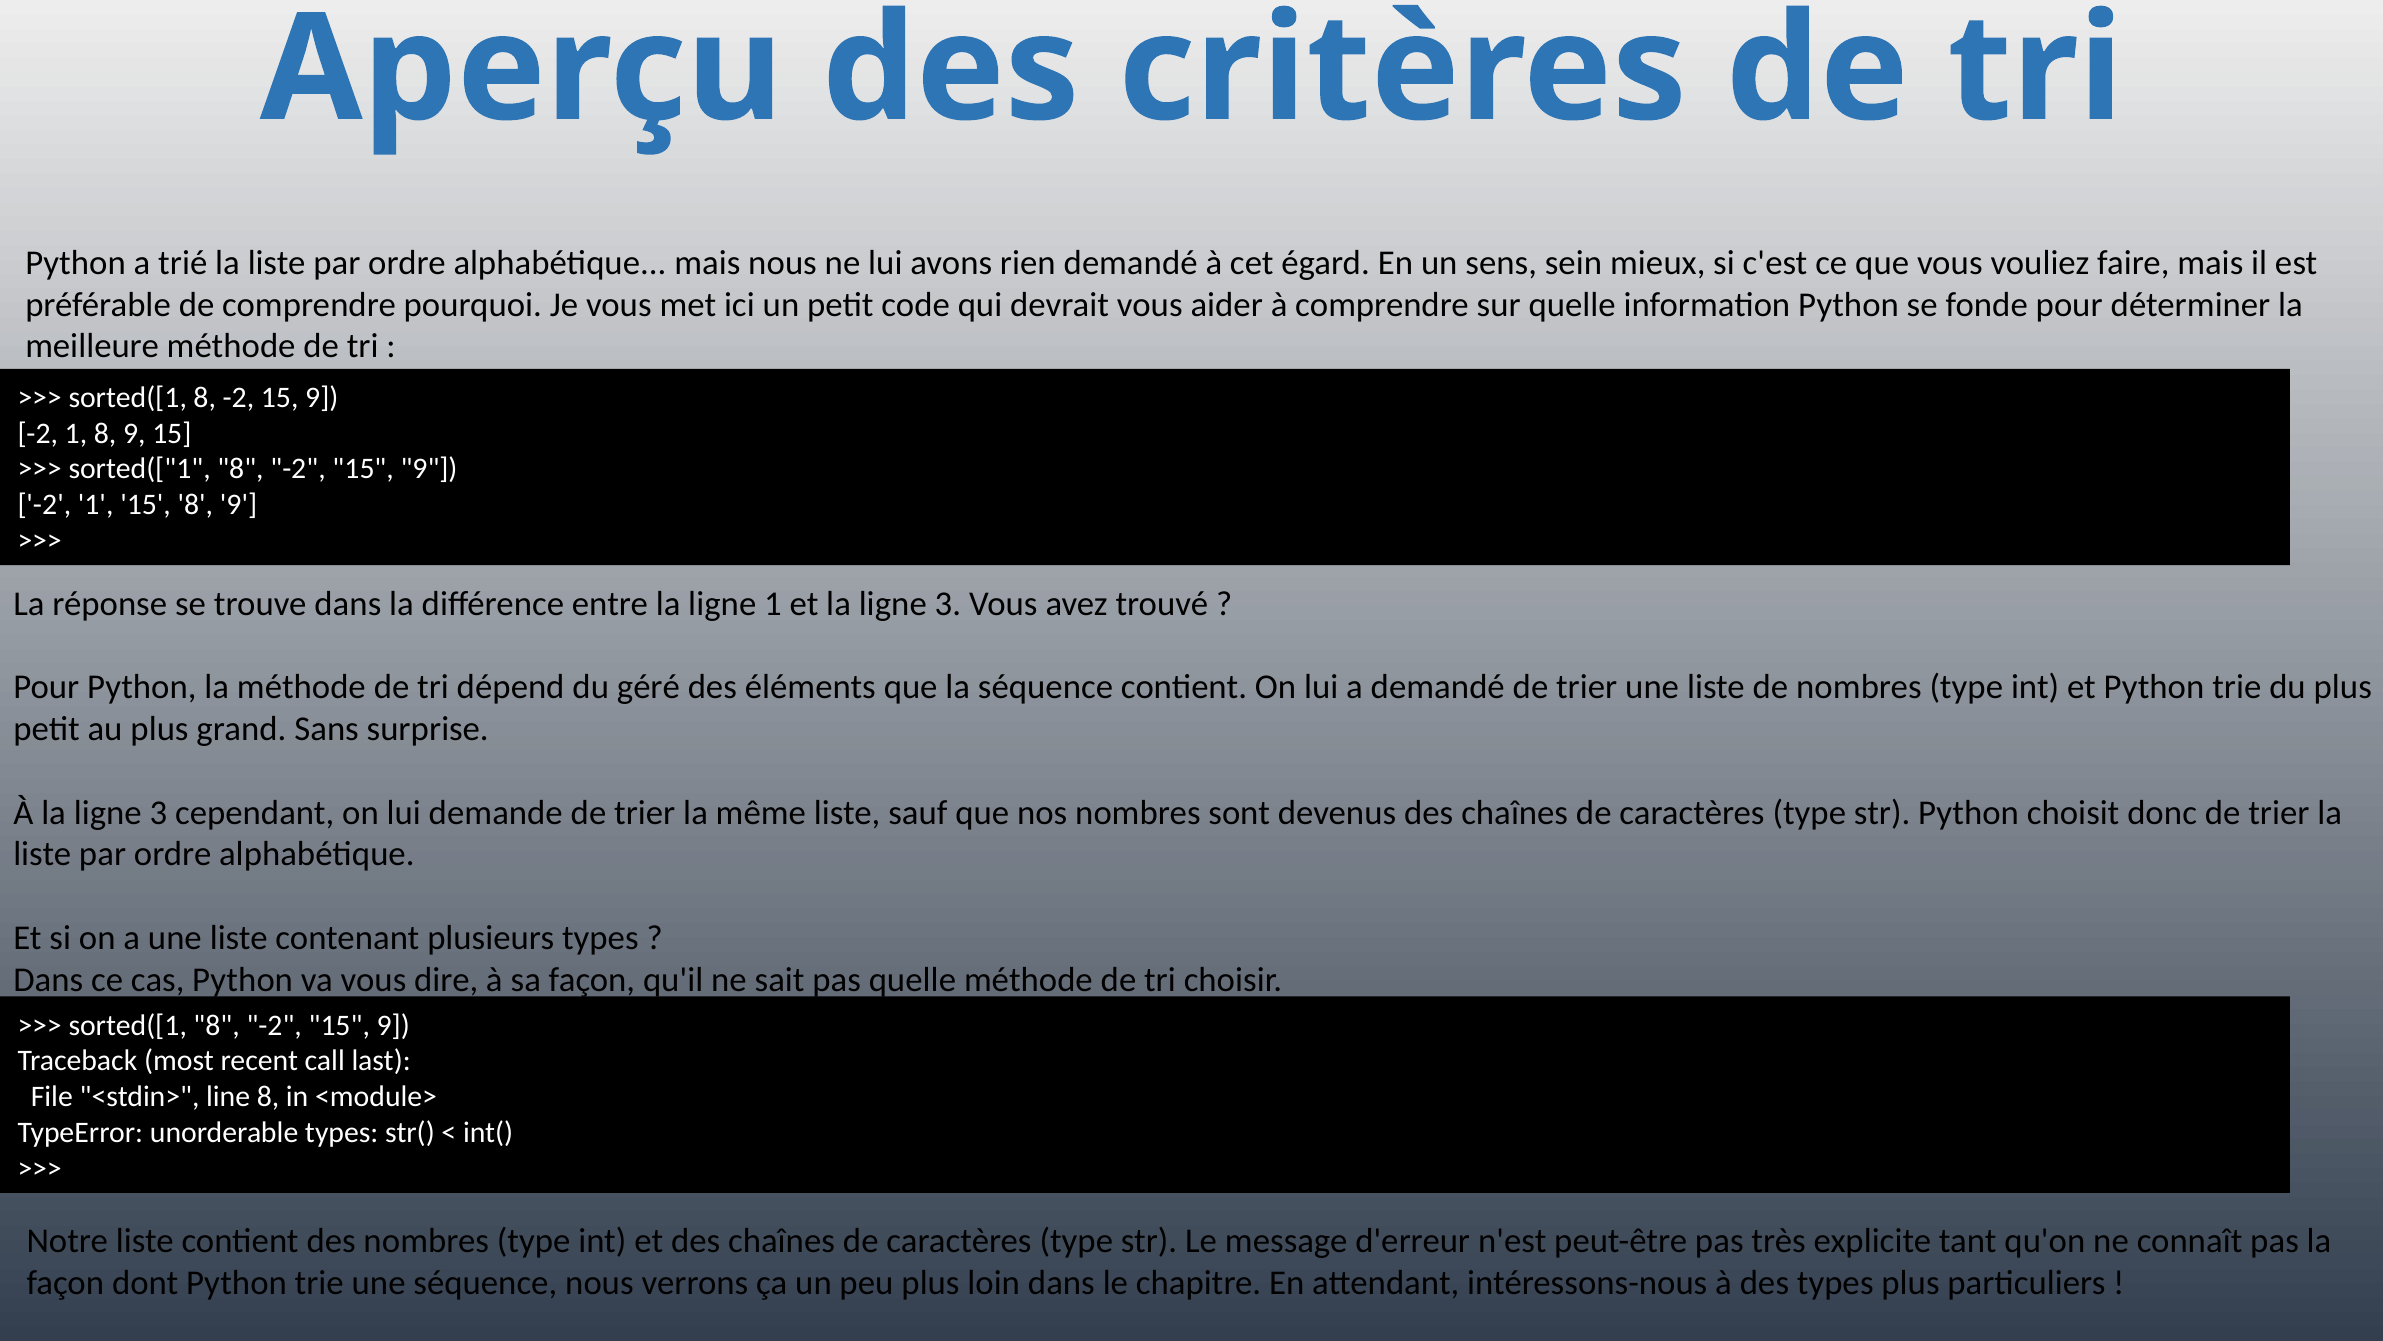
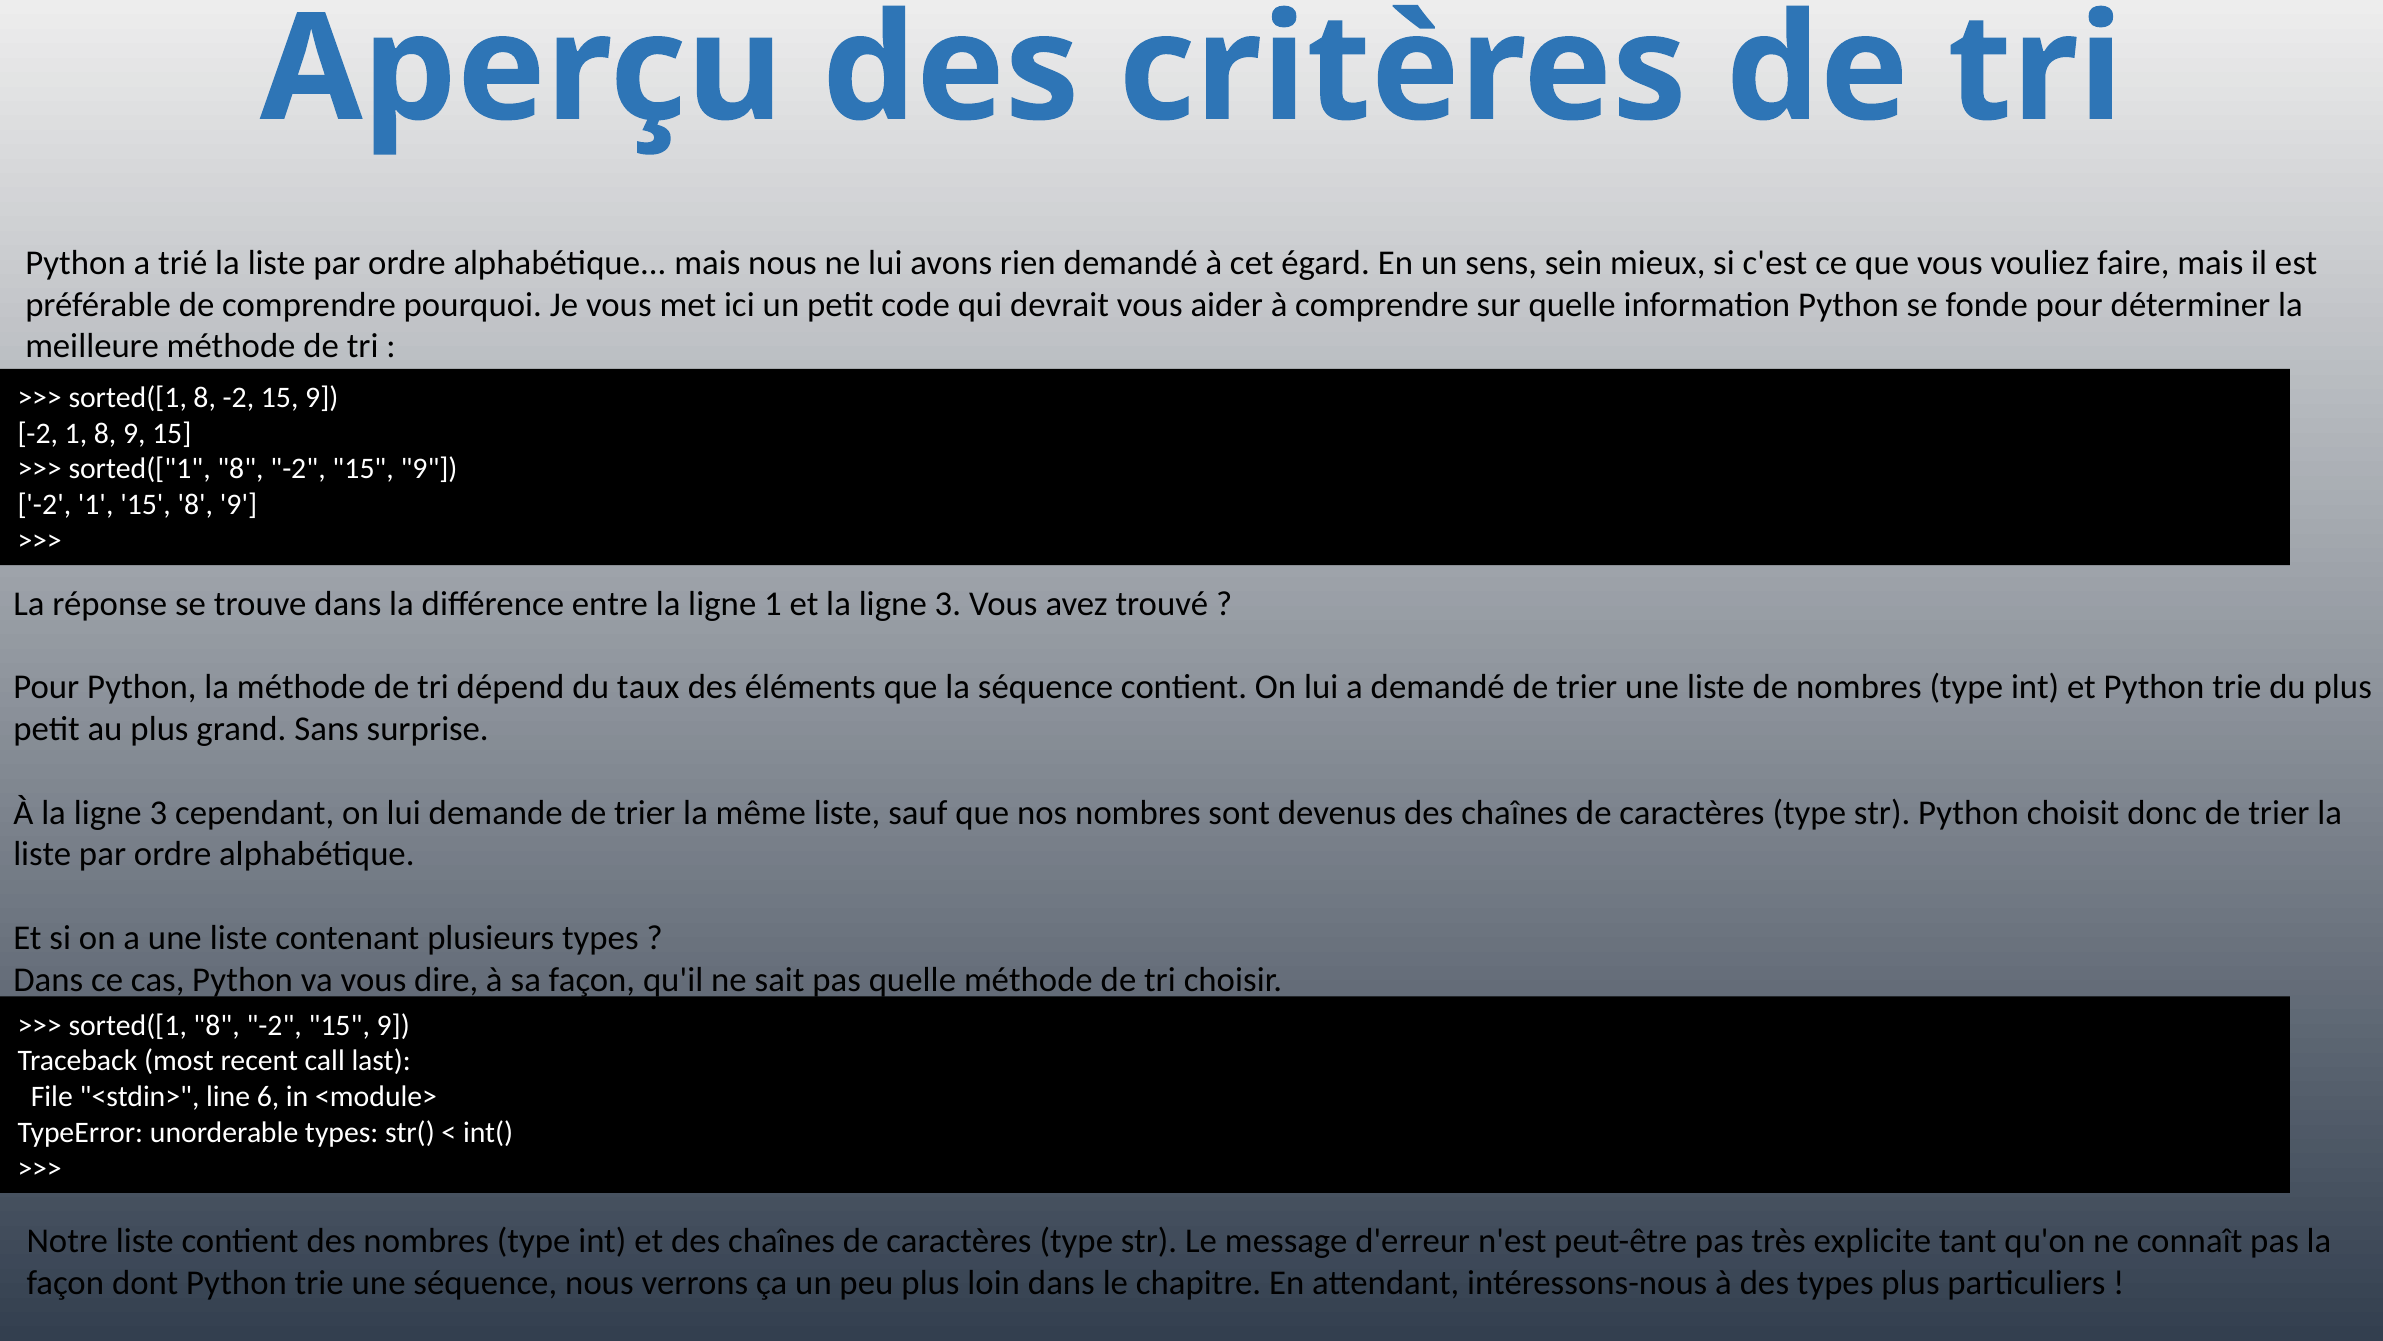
géré: géré -> taux
line 8: 8 -> 6
